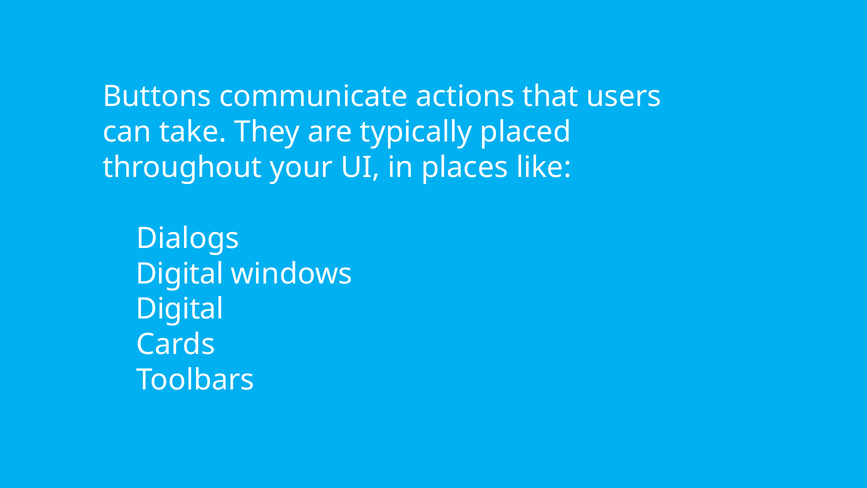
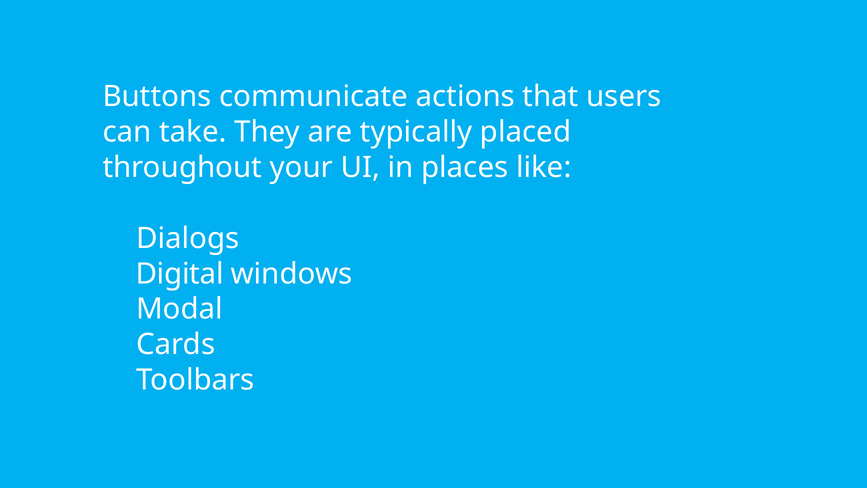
Digital at (180, 309): Digital -> Modal
